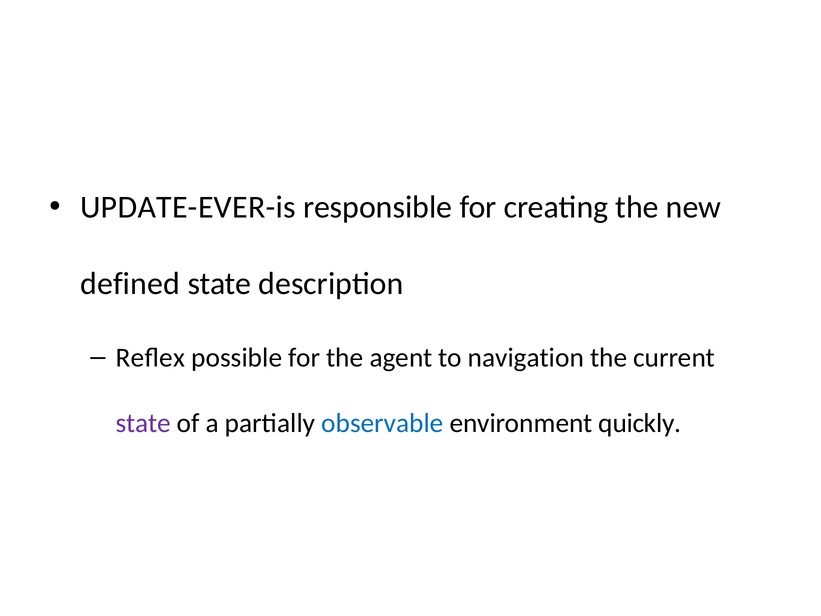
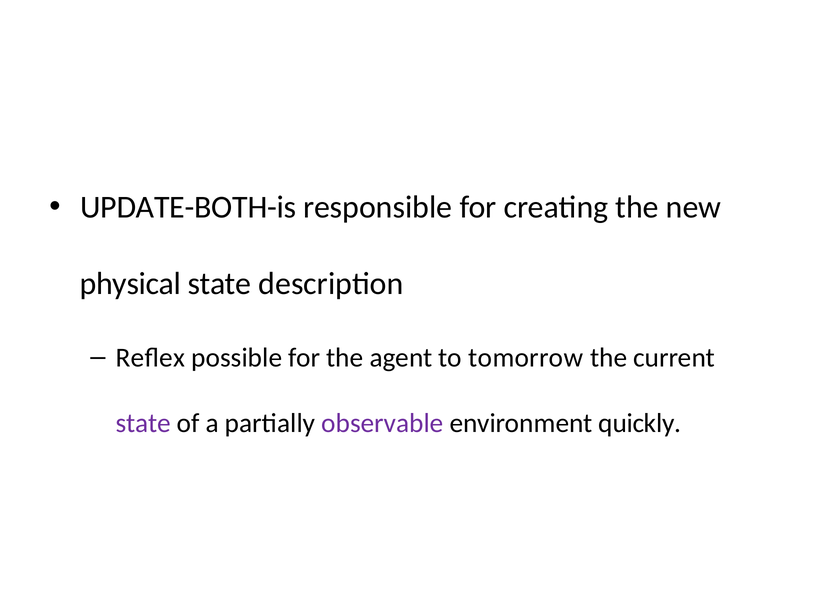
UPDATE-EVER-is: UPDATE-EVER-is -> UPDATE-BOTH-is
defined: defined -> physical
navigation: navigation -> tomorrow
observable colour: blue -> purple
